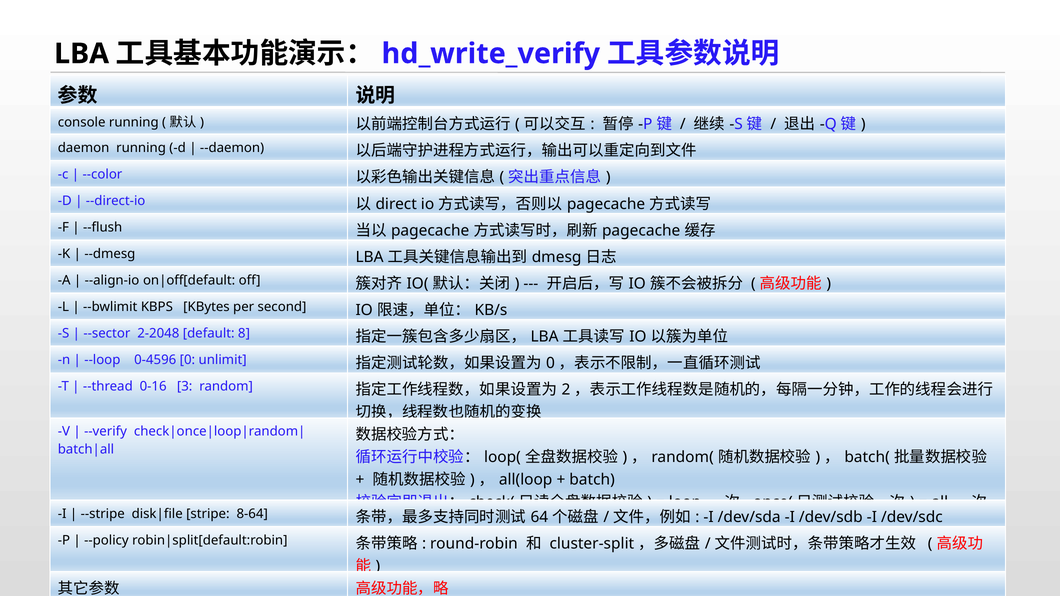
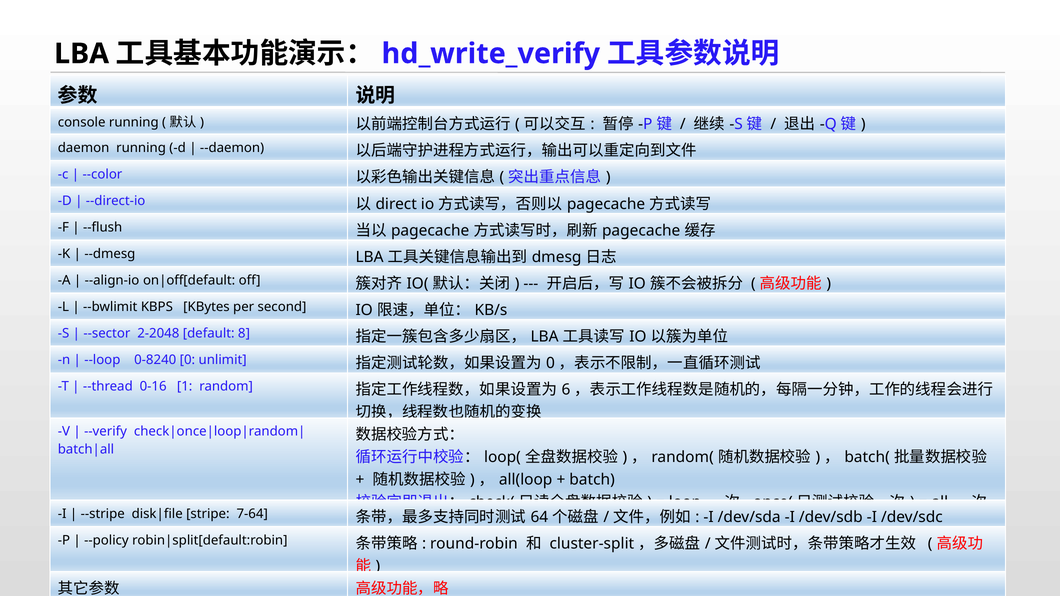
0-4596: 0-4596 -> 0-8240
3: 3 -> 1
2: 2 -> 6
8-64: 8-64 -> 7-64
